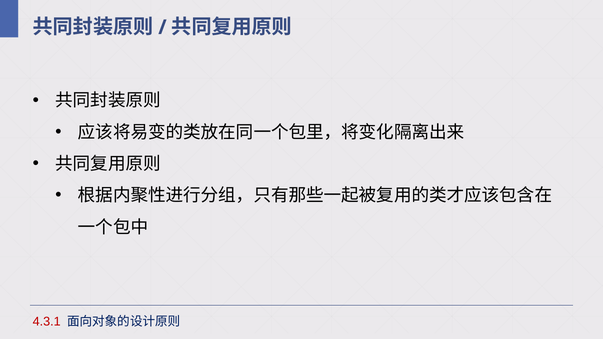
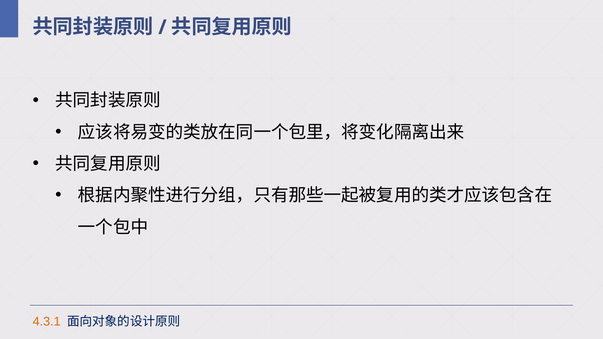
4.3.1 colour: red -> orange
